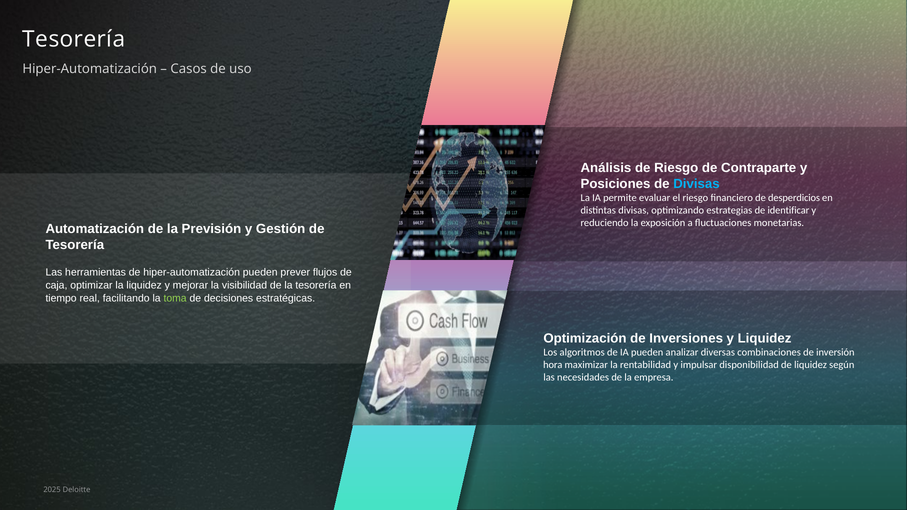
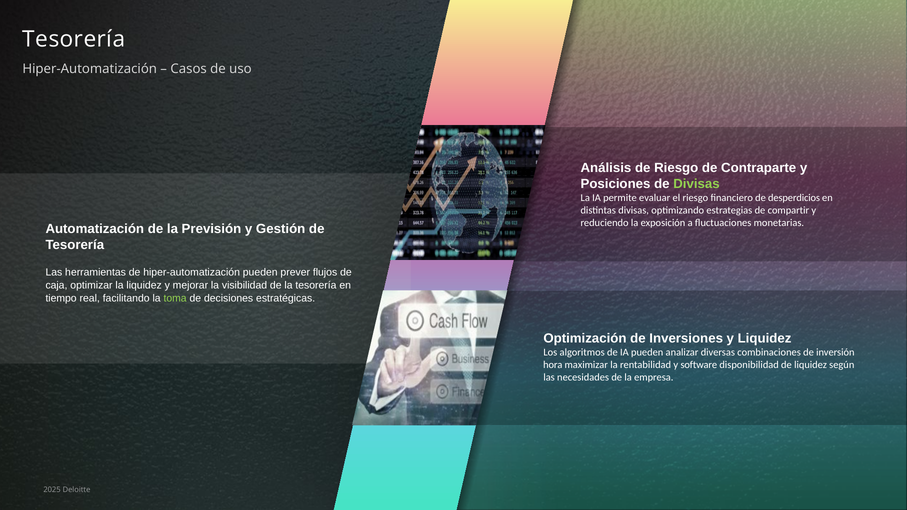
Divisas at (696, 184) colour: light blue -> light green
identificar: identificar -> compartir
impulsar: impulsar -> software
